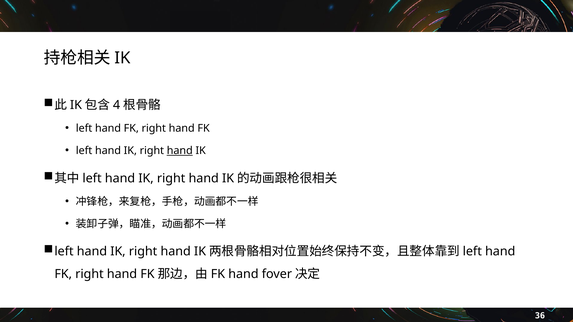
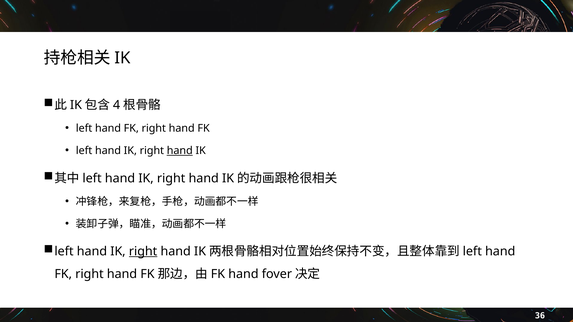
right at (143, 252) underline: none -> present
